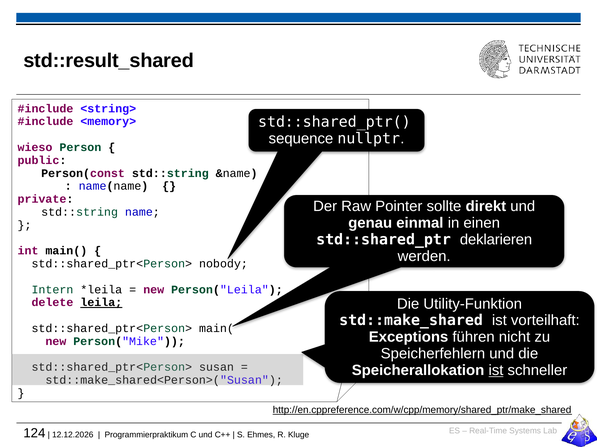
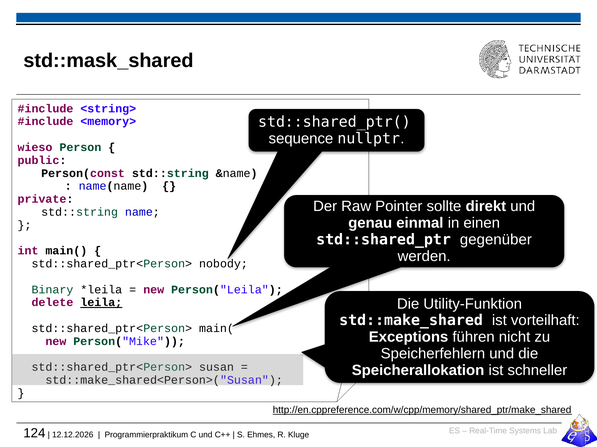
std::result_shared: std::result_shared -> std::mask_shared
deklarieren: deklarieren -> gegenüber
Intern: Intern -> Binary
ist at (496, 371) underline: present -> none
